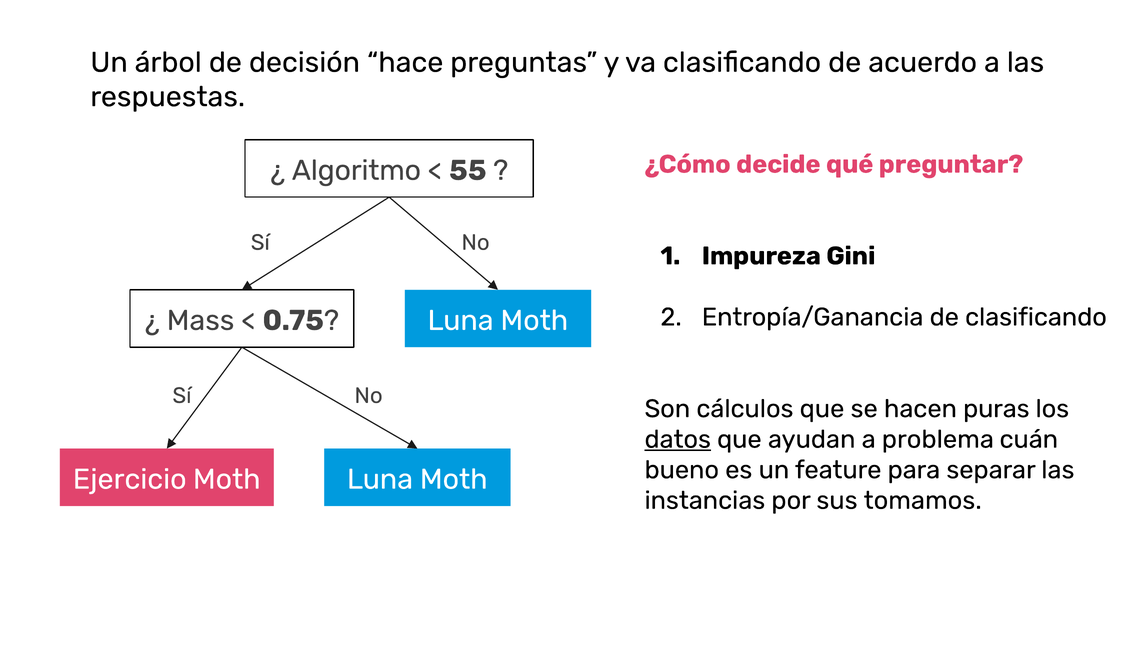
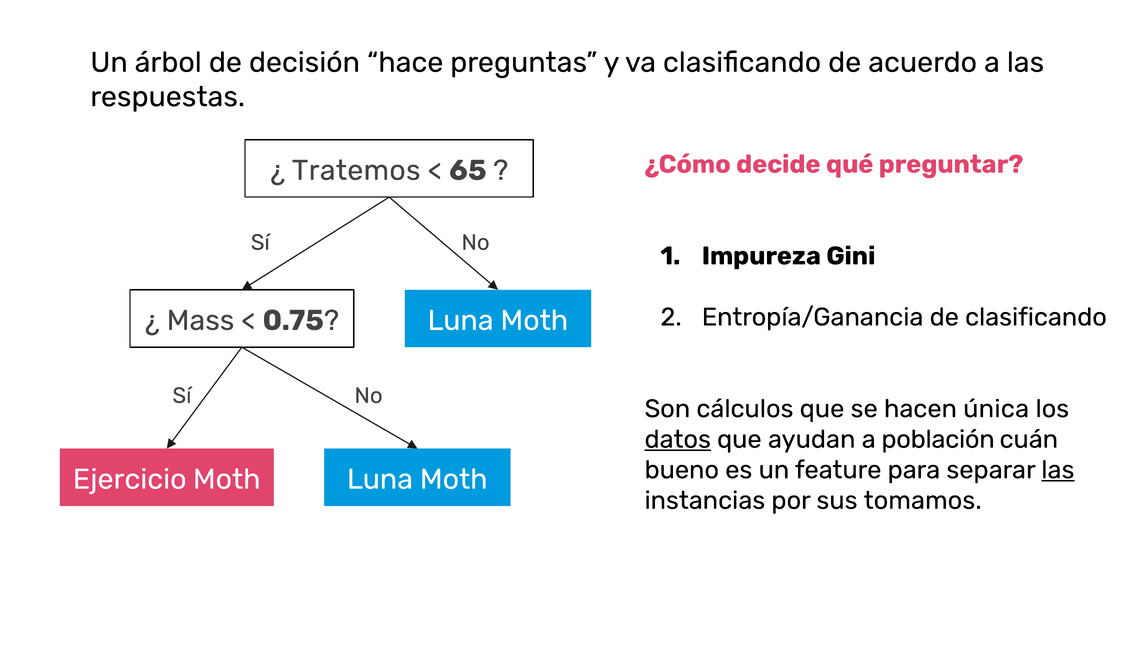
Algoritmo: Algoritmo -> Tratemos
55: 55 -> 65
puras: puras -> única
problema: problema -> población
las at (1058, 470) underline: none -> present
